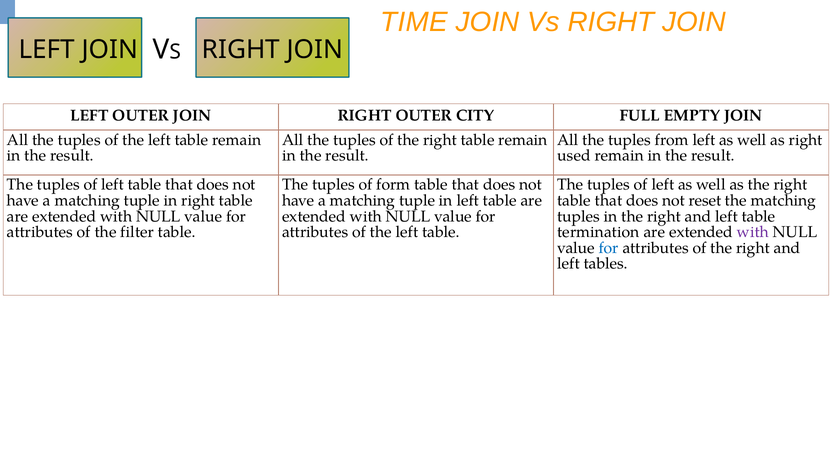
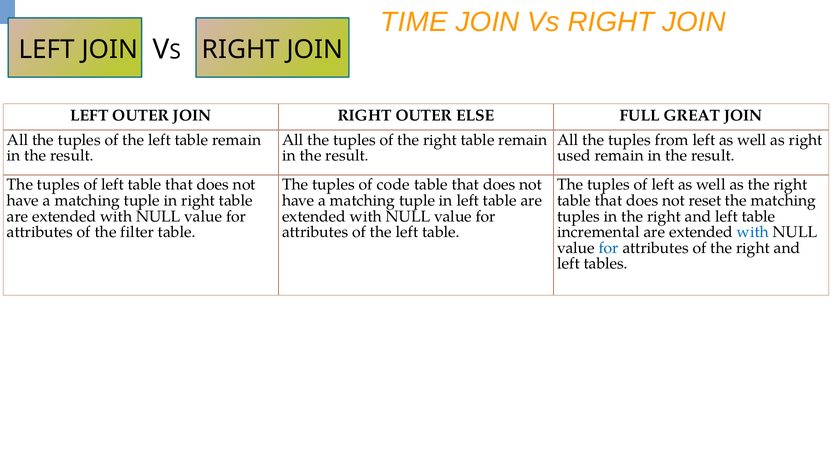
CITY: CITY -> ELSE
EMPTY: EMPTY -> GREAT
form: form -> code
termination: termination -> incremental
with at (753, 232) colour: purple -> blue
